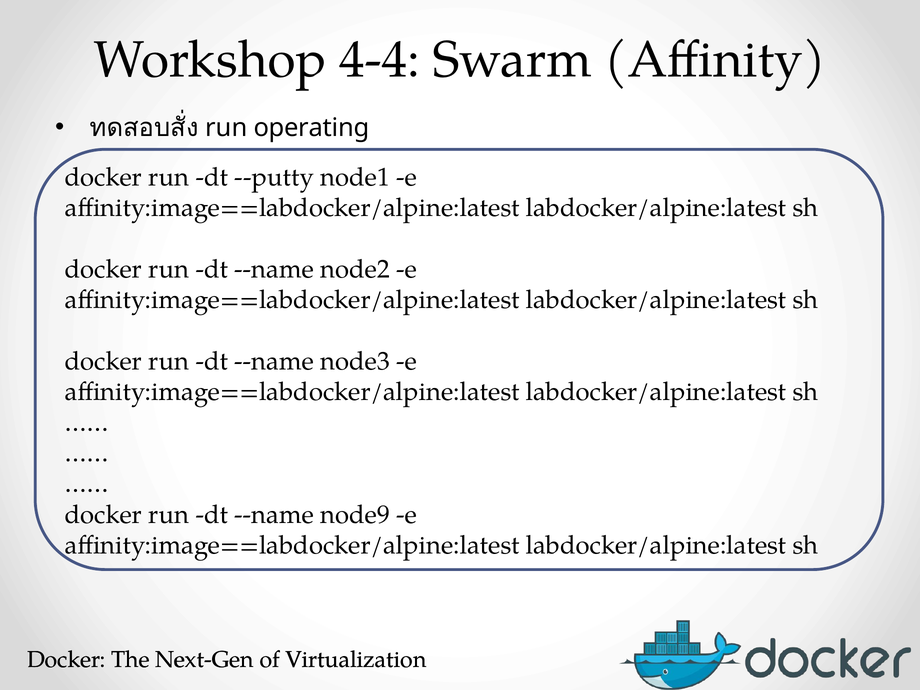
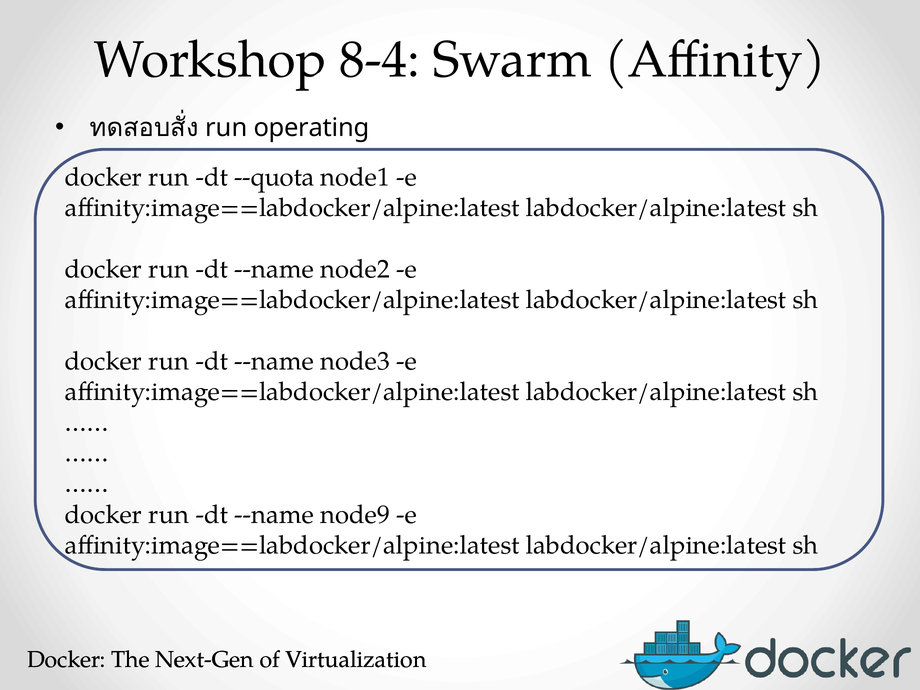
4-4: 4-4 -> 8-4
--putty: --putty -> --quota
